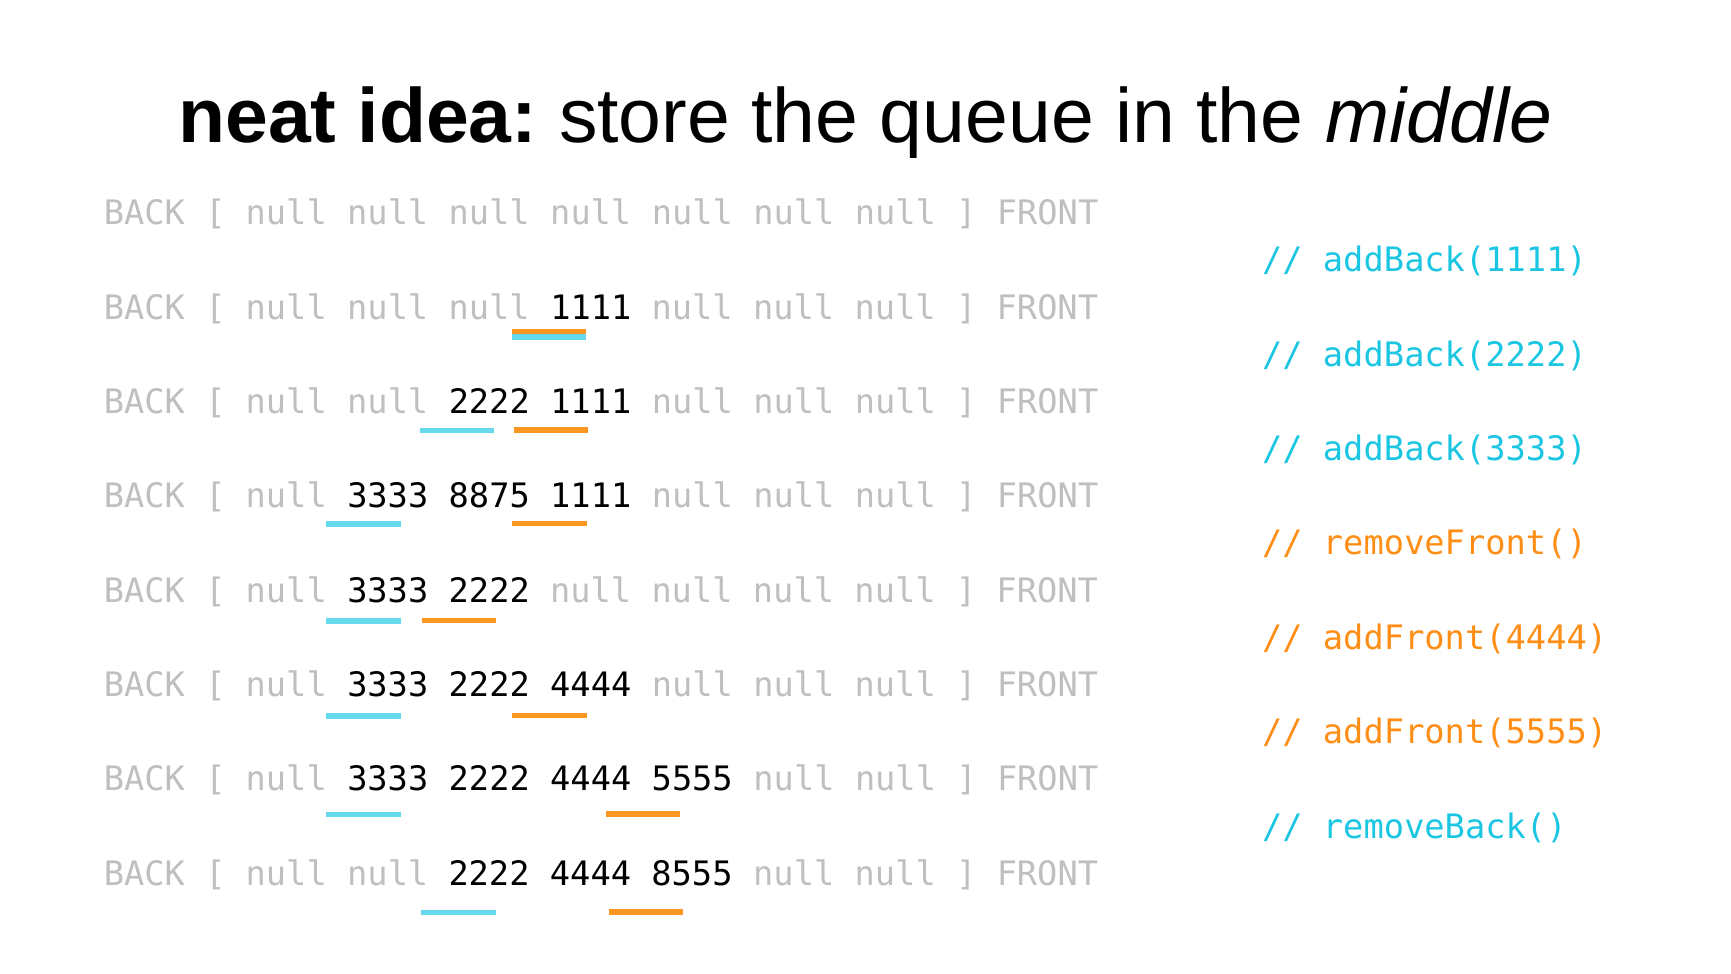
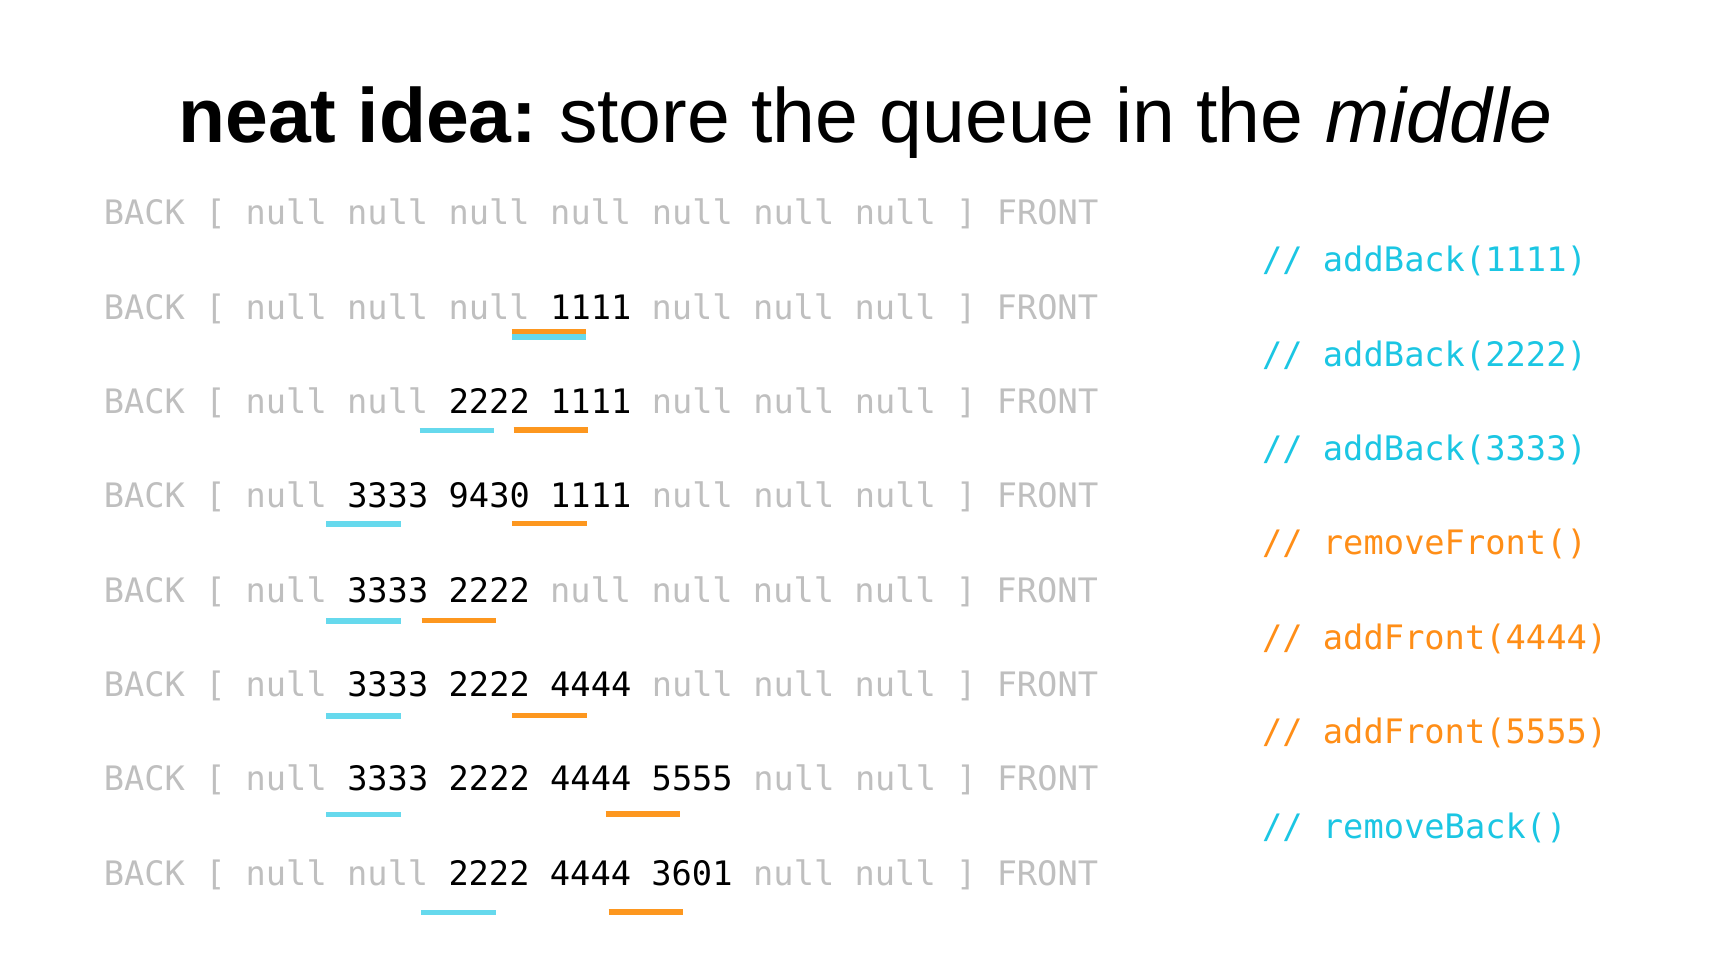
8875: 8875 -> 9430
8555: 8555 -> 3601
